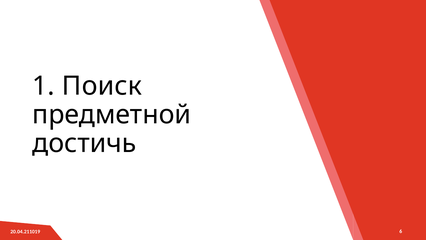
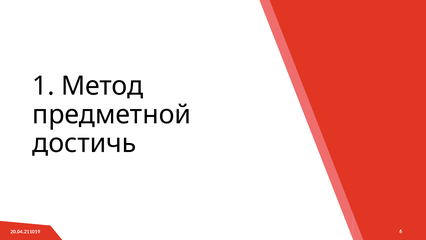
Поиск: Поиск -> Метод
